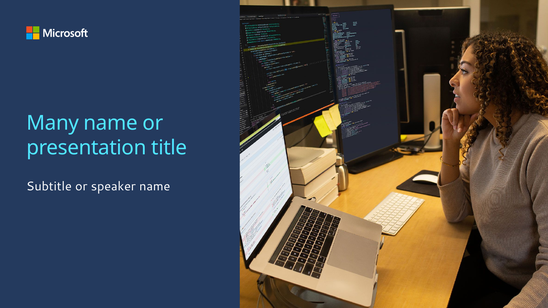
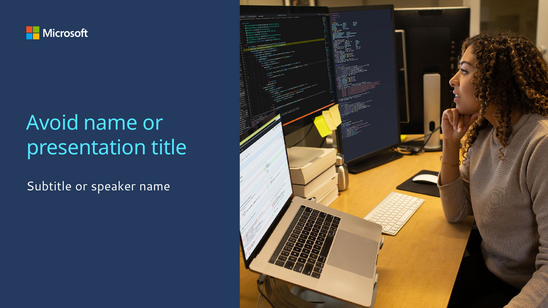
Many: Many -> Avoid
